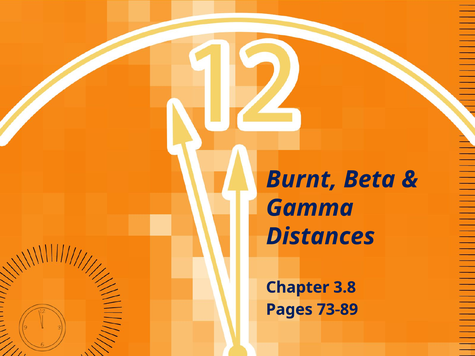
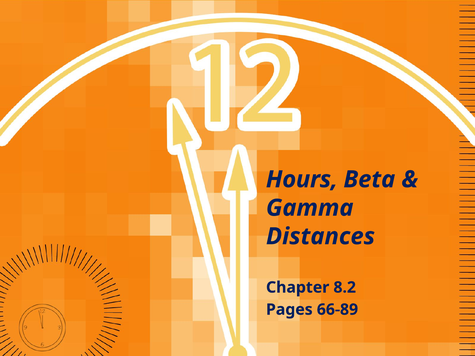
Burnt: Burnt -> Hours
3.8: 3.8 -> 8.2
73-89: 73-89 -> 66-89
